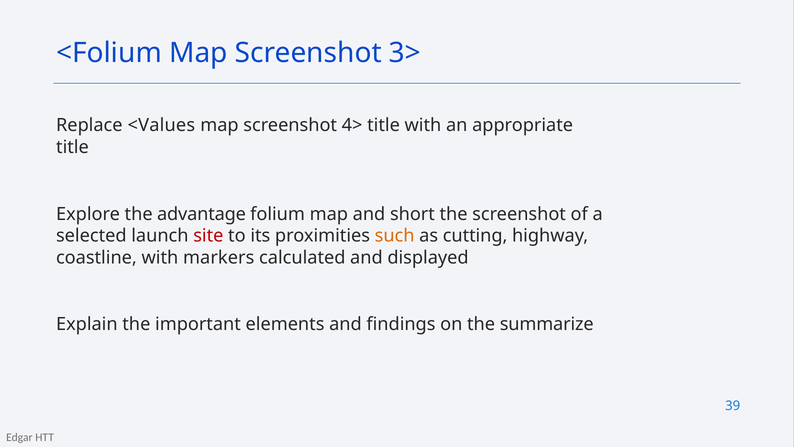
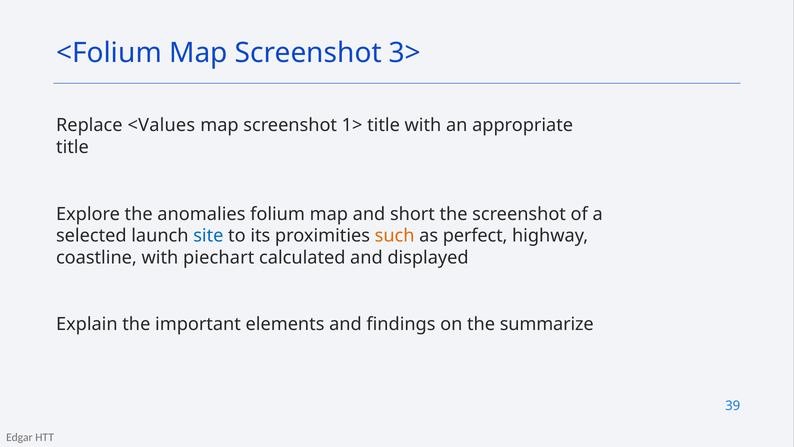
4>: 4> -> 1>
advantage: advantage -> anomalies
site colour: red -> blue
cutting: cutting -> perfect
markers: markers -> piechart
